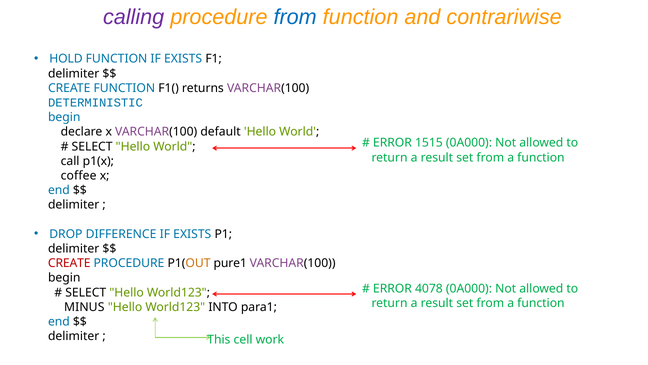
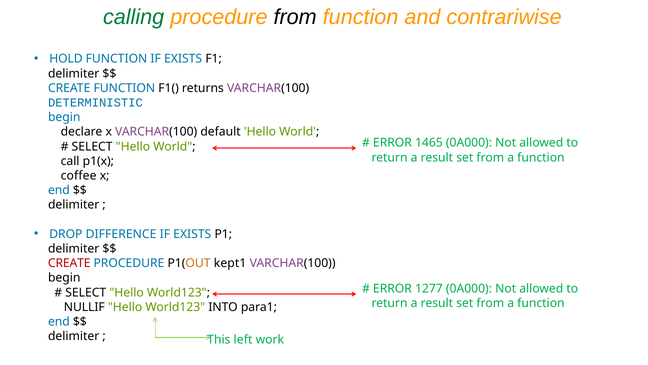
calling colour: purple -> green
from at (295, 17) colour: blue -> black
1515: 1515 -> 1465
pure1: pure1 -> kept1
4078: 4078 -> 1277
MINUS: MINUS -> NULLIF
cell: cell -> left
